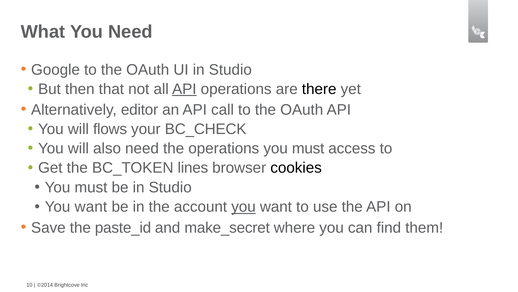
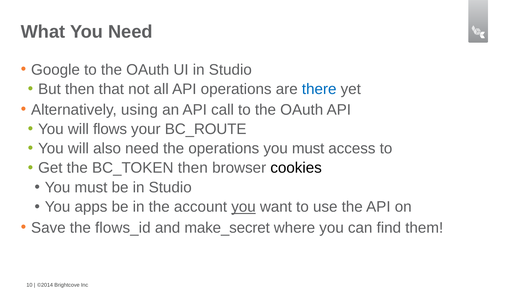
API at (184, 89) underline: present -> none
there colour: black -> blue
editor: editor -> using
BC_CHECK: BC_CHECK -> BC_ROUTE
BC_TOKEN lines: lines -> then
want at (91, 206): want -> apps
paste_id: paste_id -> flows_id
